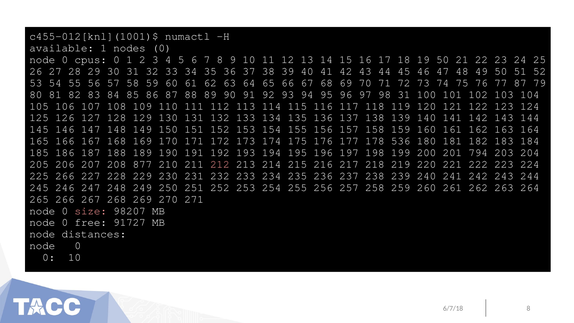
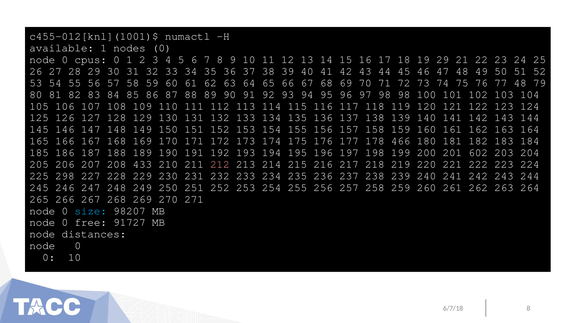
19 50: 50 -> 29
77 87: 87 -> 48
98 31: 31 -> 98
536: 536 -> 466
794: 794 -> 602
877: 877 -> 433
225 266: 266 -> 298
size colour: pink -> light blue
